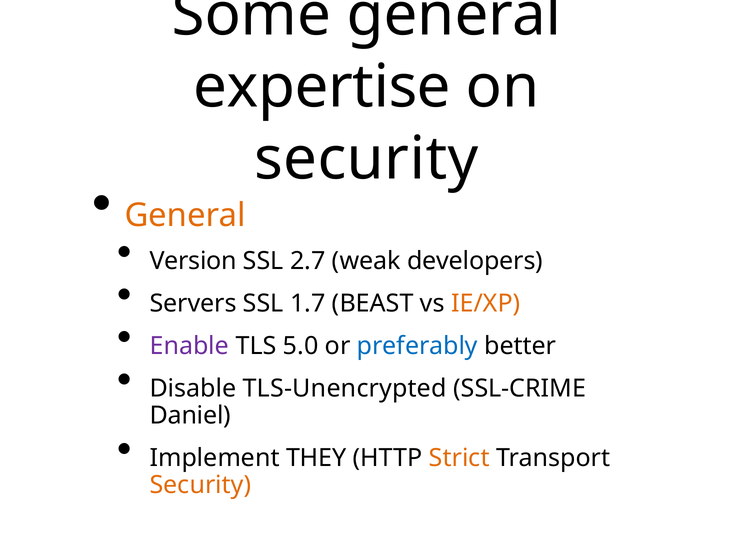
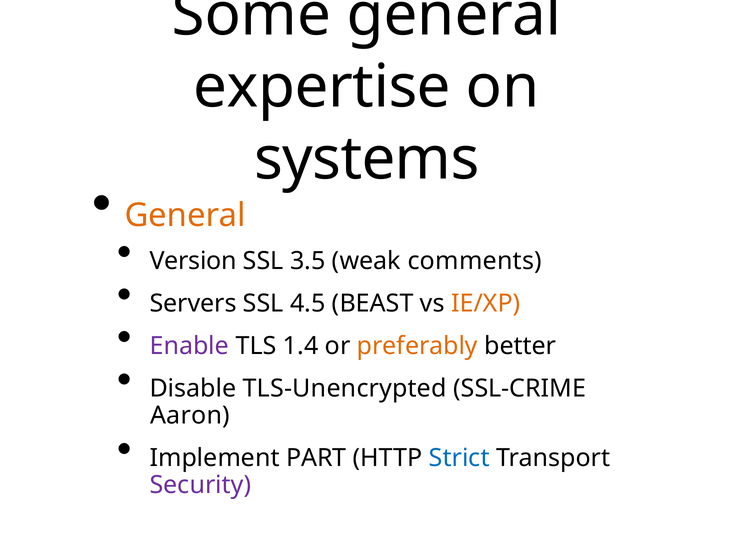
security at (366, 159): security -> systems
2.7: 2.7 -> 3.5
developers: developers -> comments
1.7: 1.7 -> 4.5
5.0: 5.0 -> 1.4
preferably colour: blue -> orange
Daniel: Daniel -> Aaron
THEY: THEY -> PART
Strict colour: orange -> blue
Security at (200, 486) colour: orange -> purple
